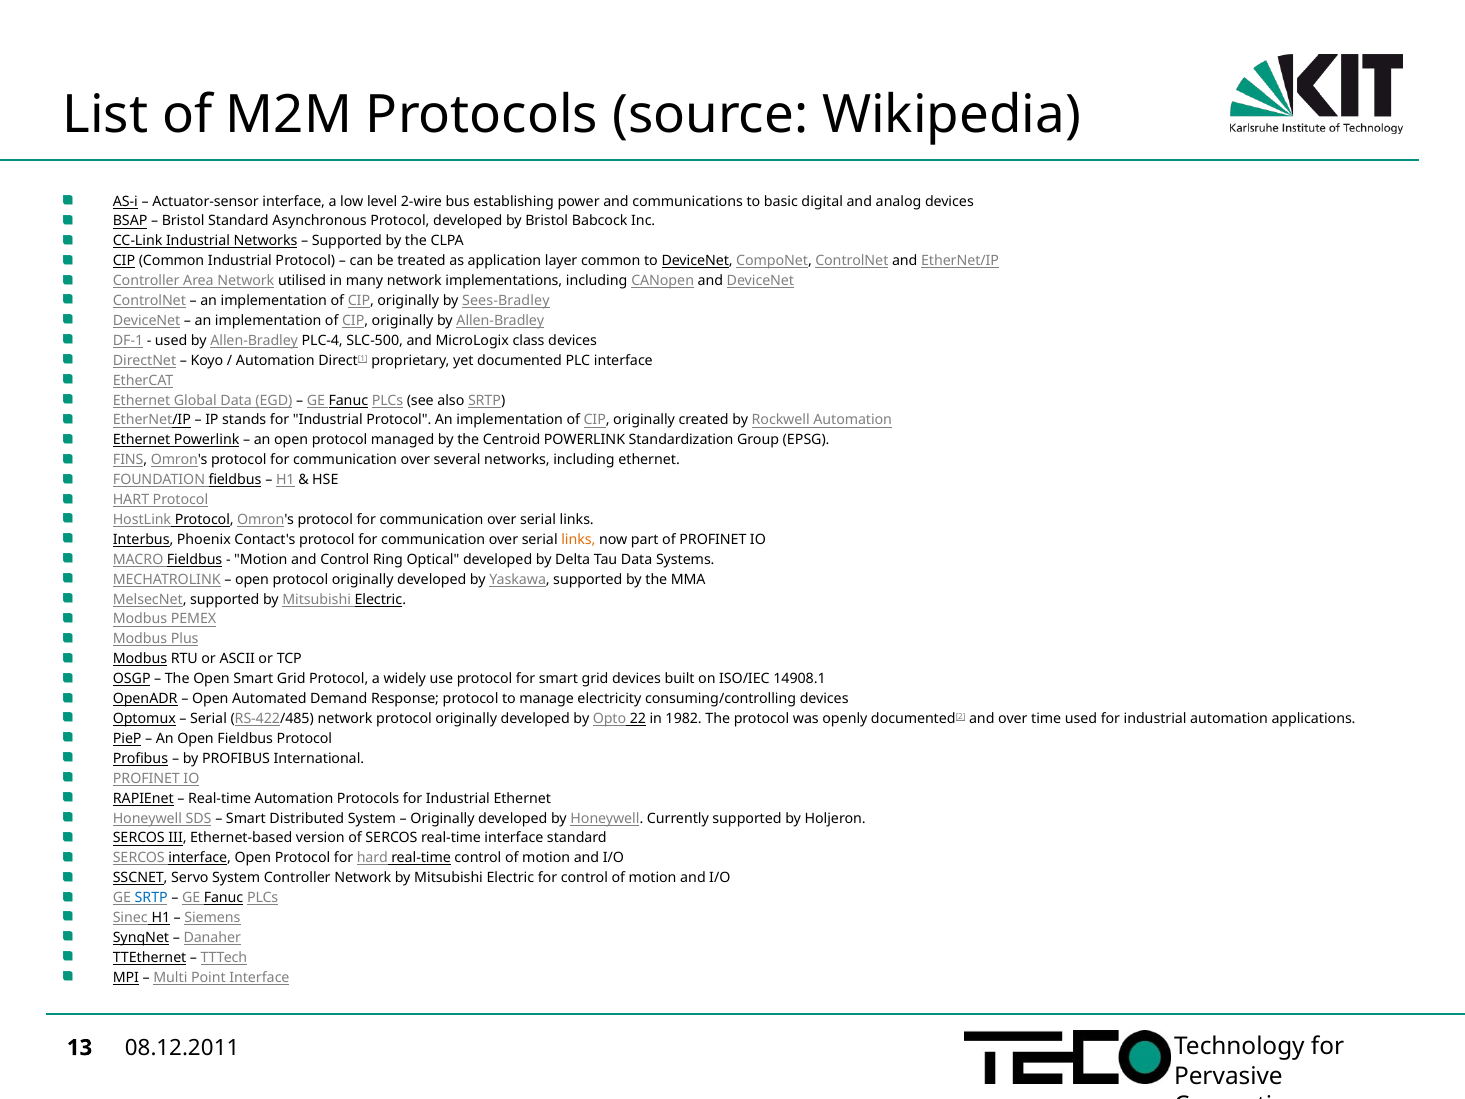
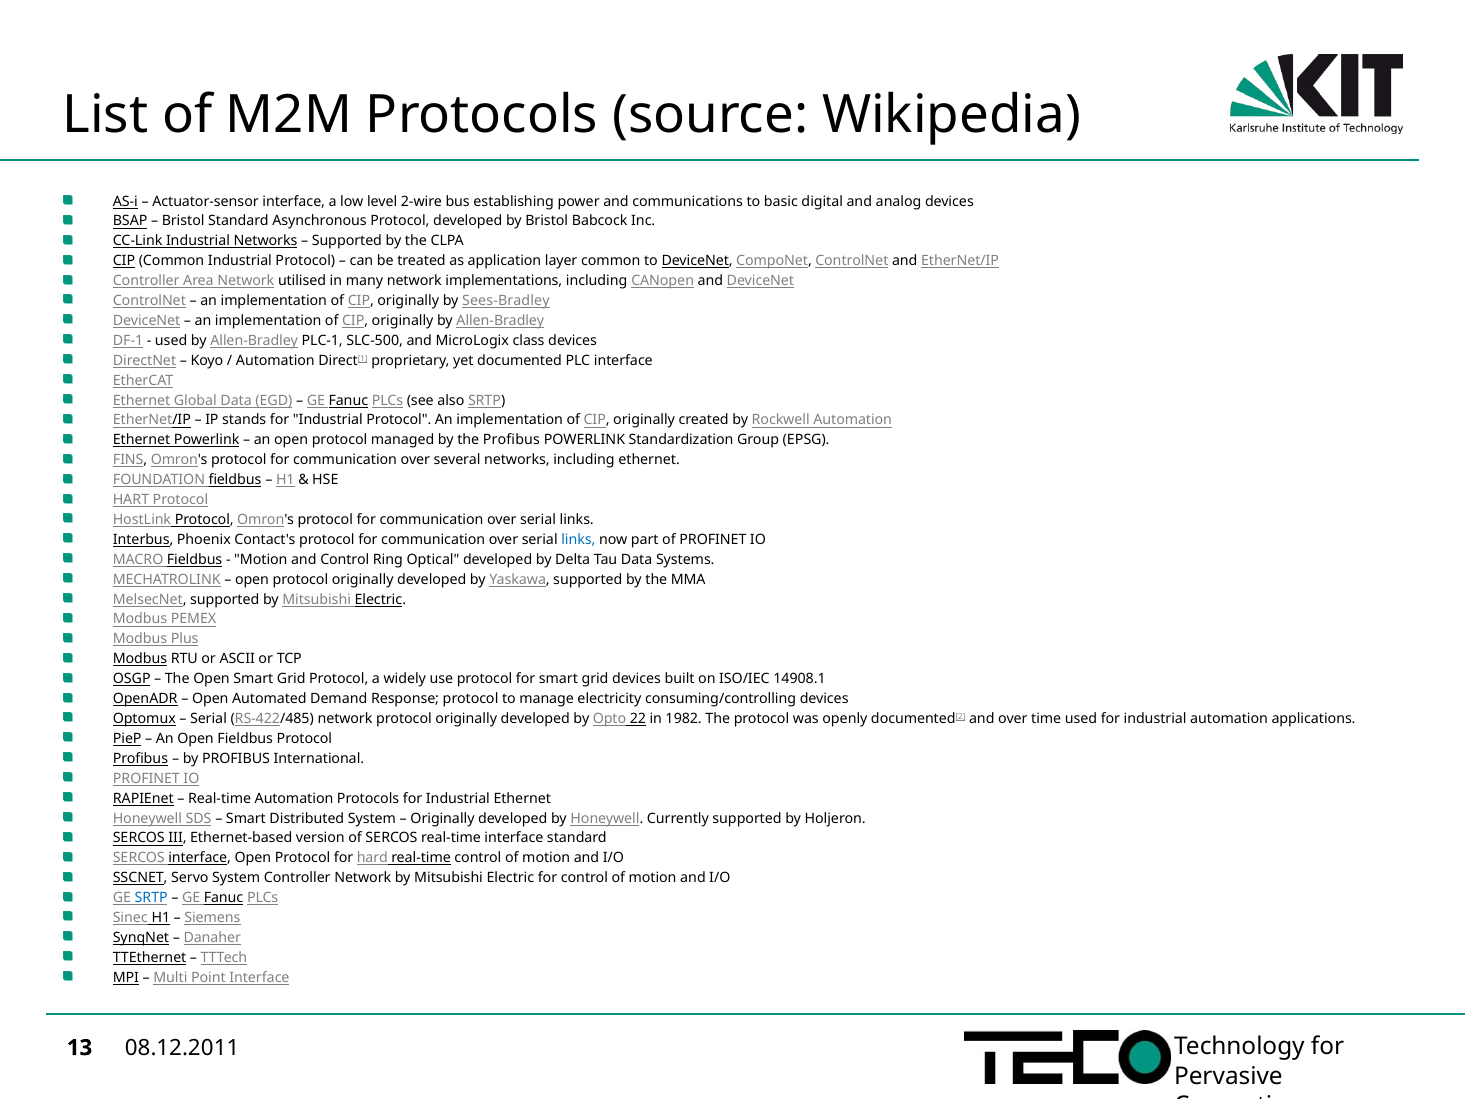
PLC-4: PLC-4 -> PLC-1
the Centroid: Centroid -> Profibus
links at (578, 540) colour: orange -> blue
